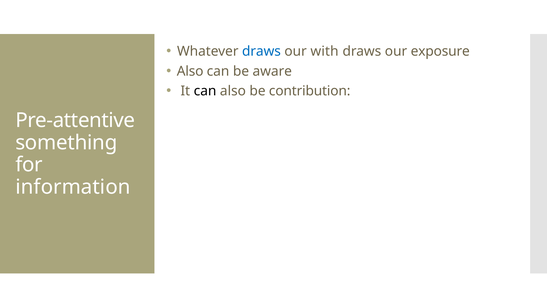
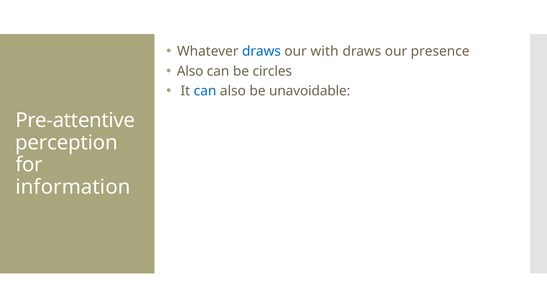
exposure: exposure -> presence
aware: aware -> circles
can at (205, 91) colour: black -> blue
contribution: contribution -> unavoidable
something: something -> perception
